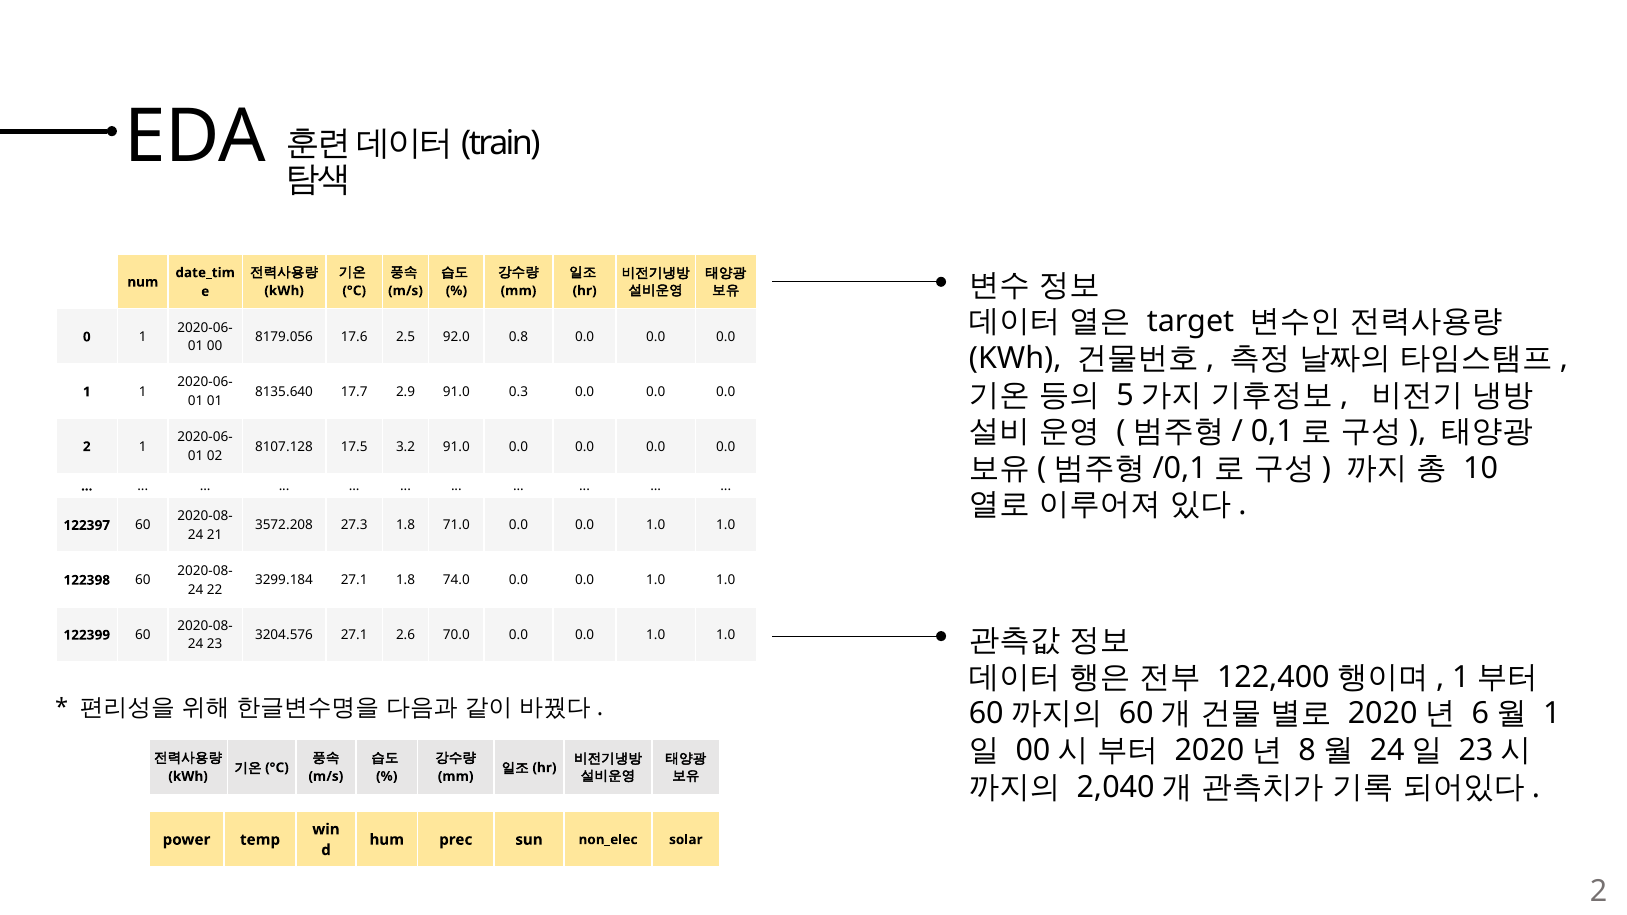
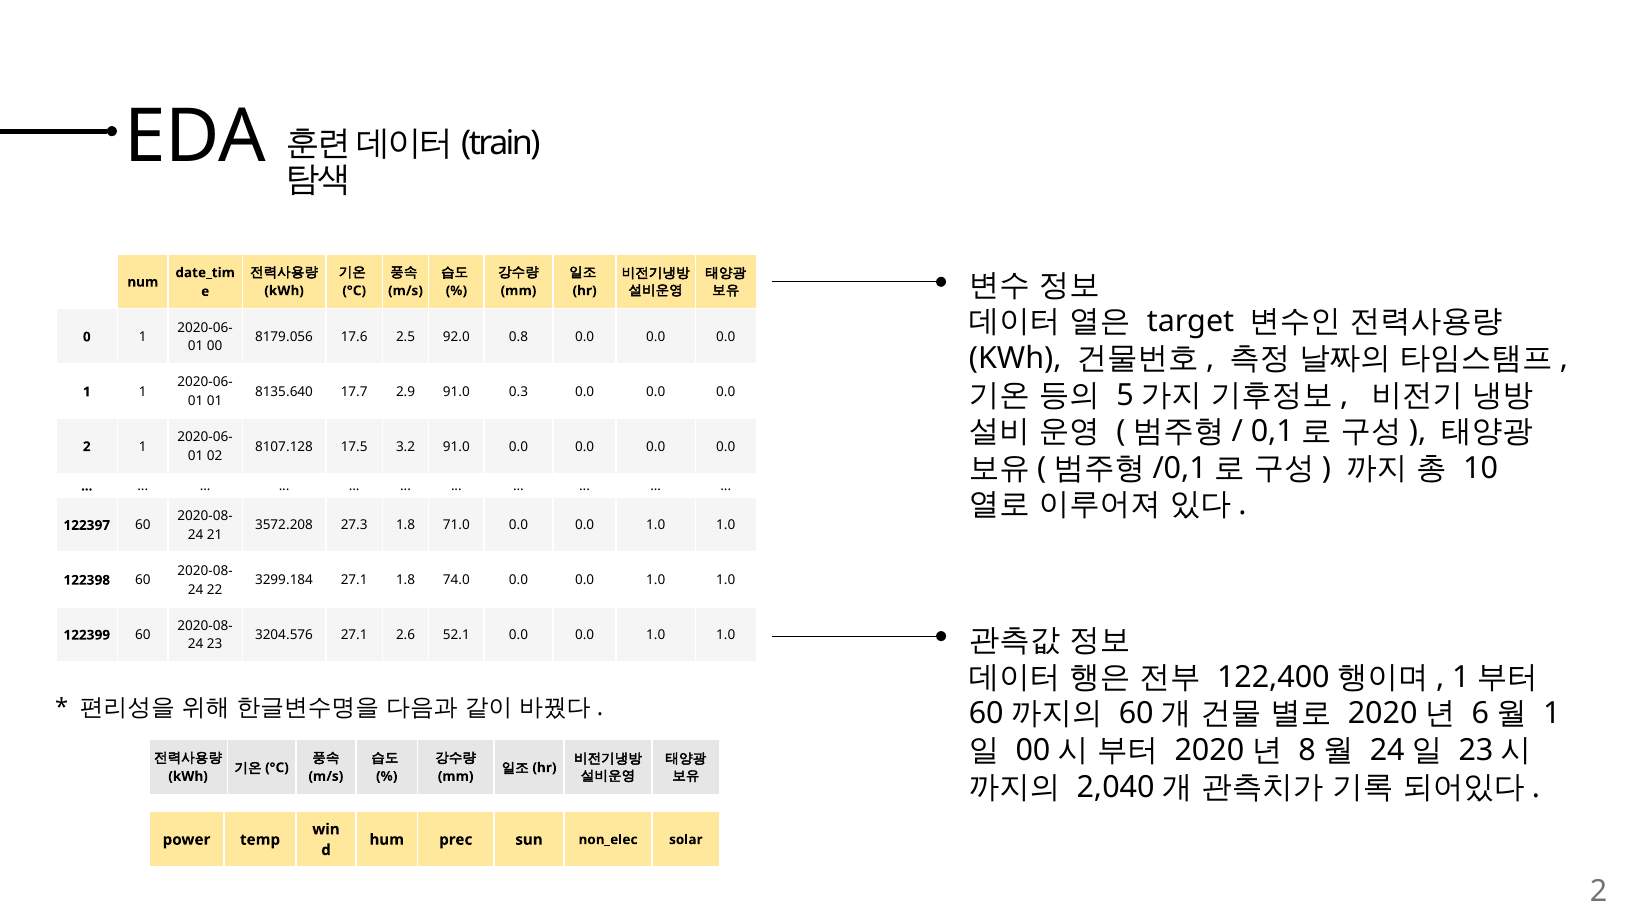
70.0: 70.0 -> 52.1
